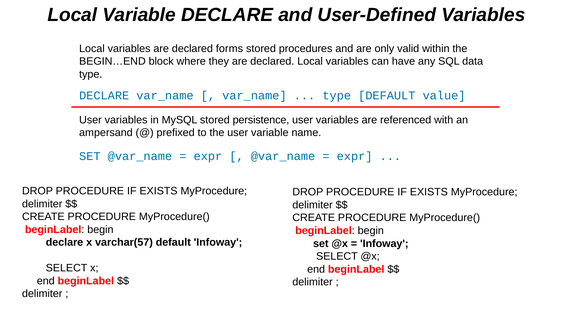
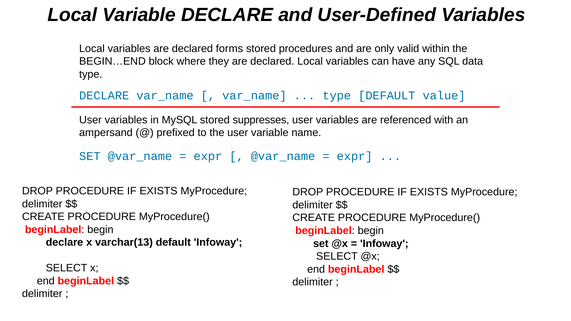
persistence: persistence -> suppresses
varchar(57: varchar(57 -> varchar(13
